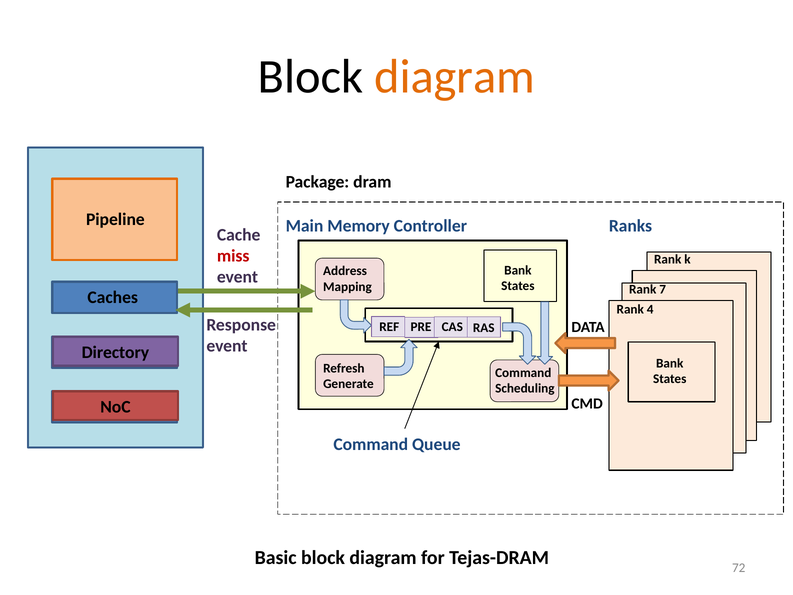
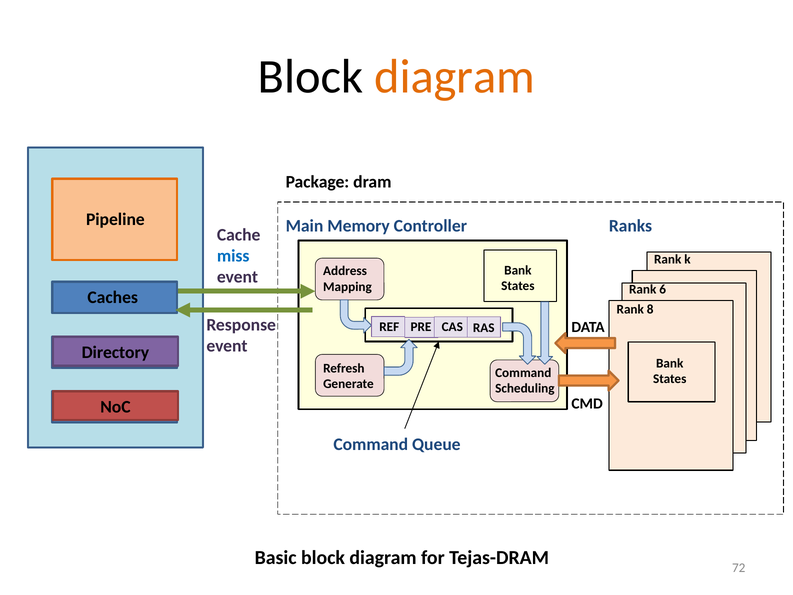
miss colour: red -> blue
7: 7 -> 6
4: 4 -> 8
